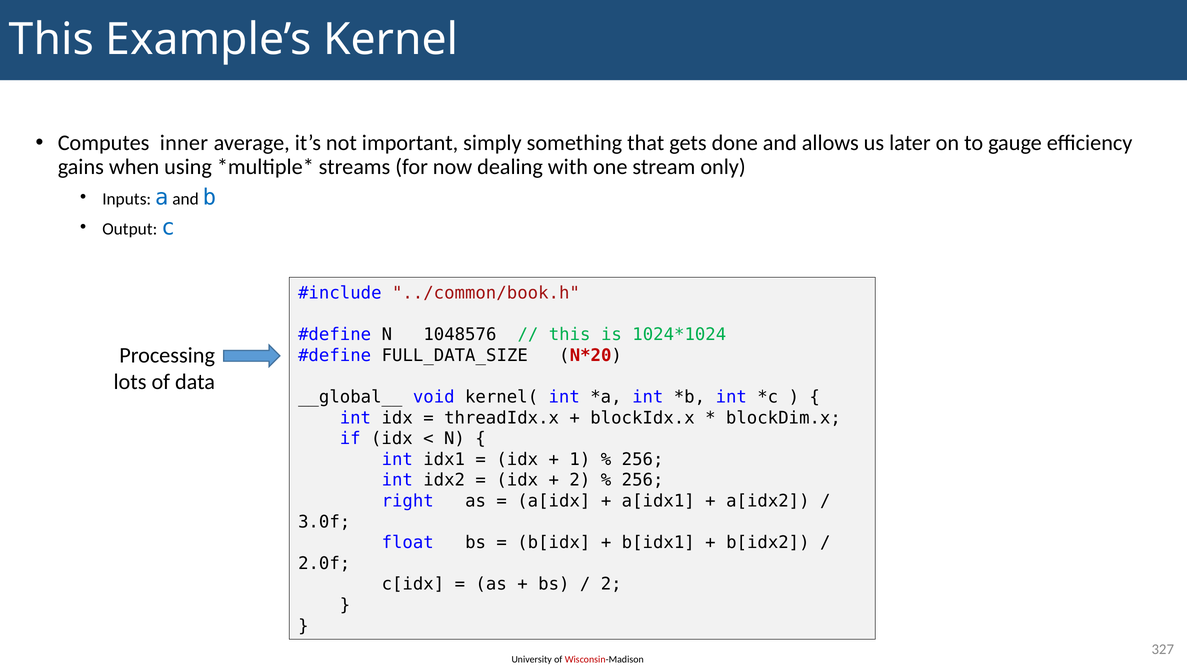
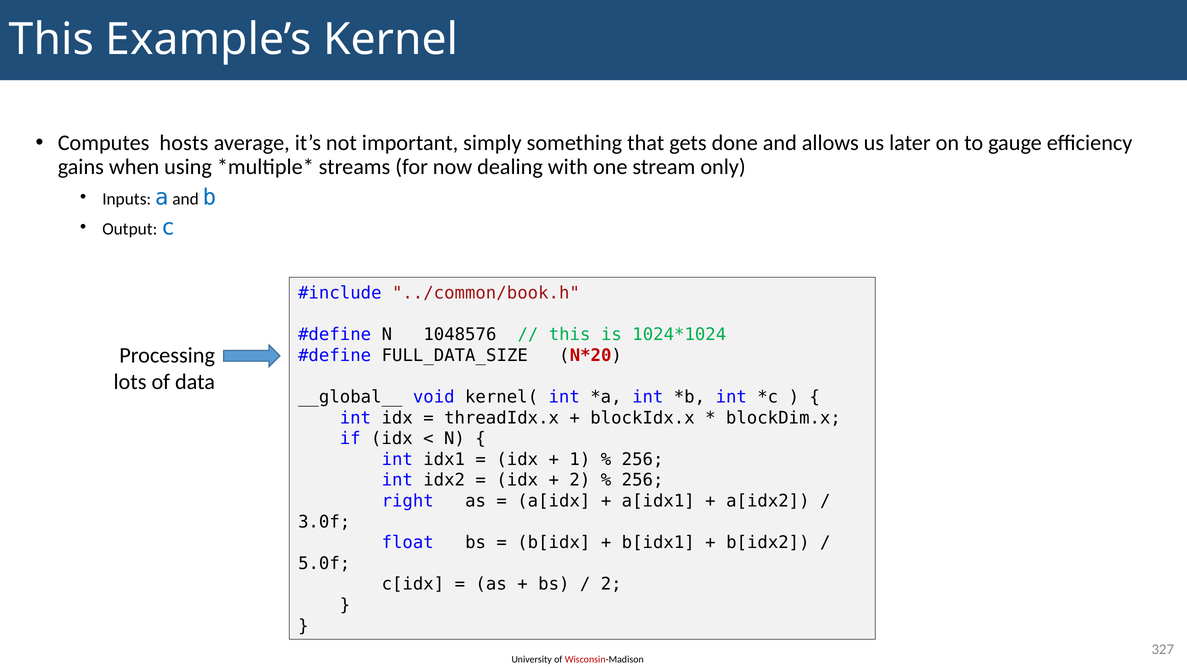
inner: inner -> hosts
2.0f: 2.0f -> 5.0f
